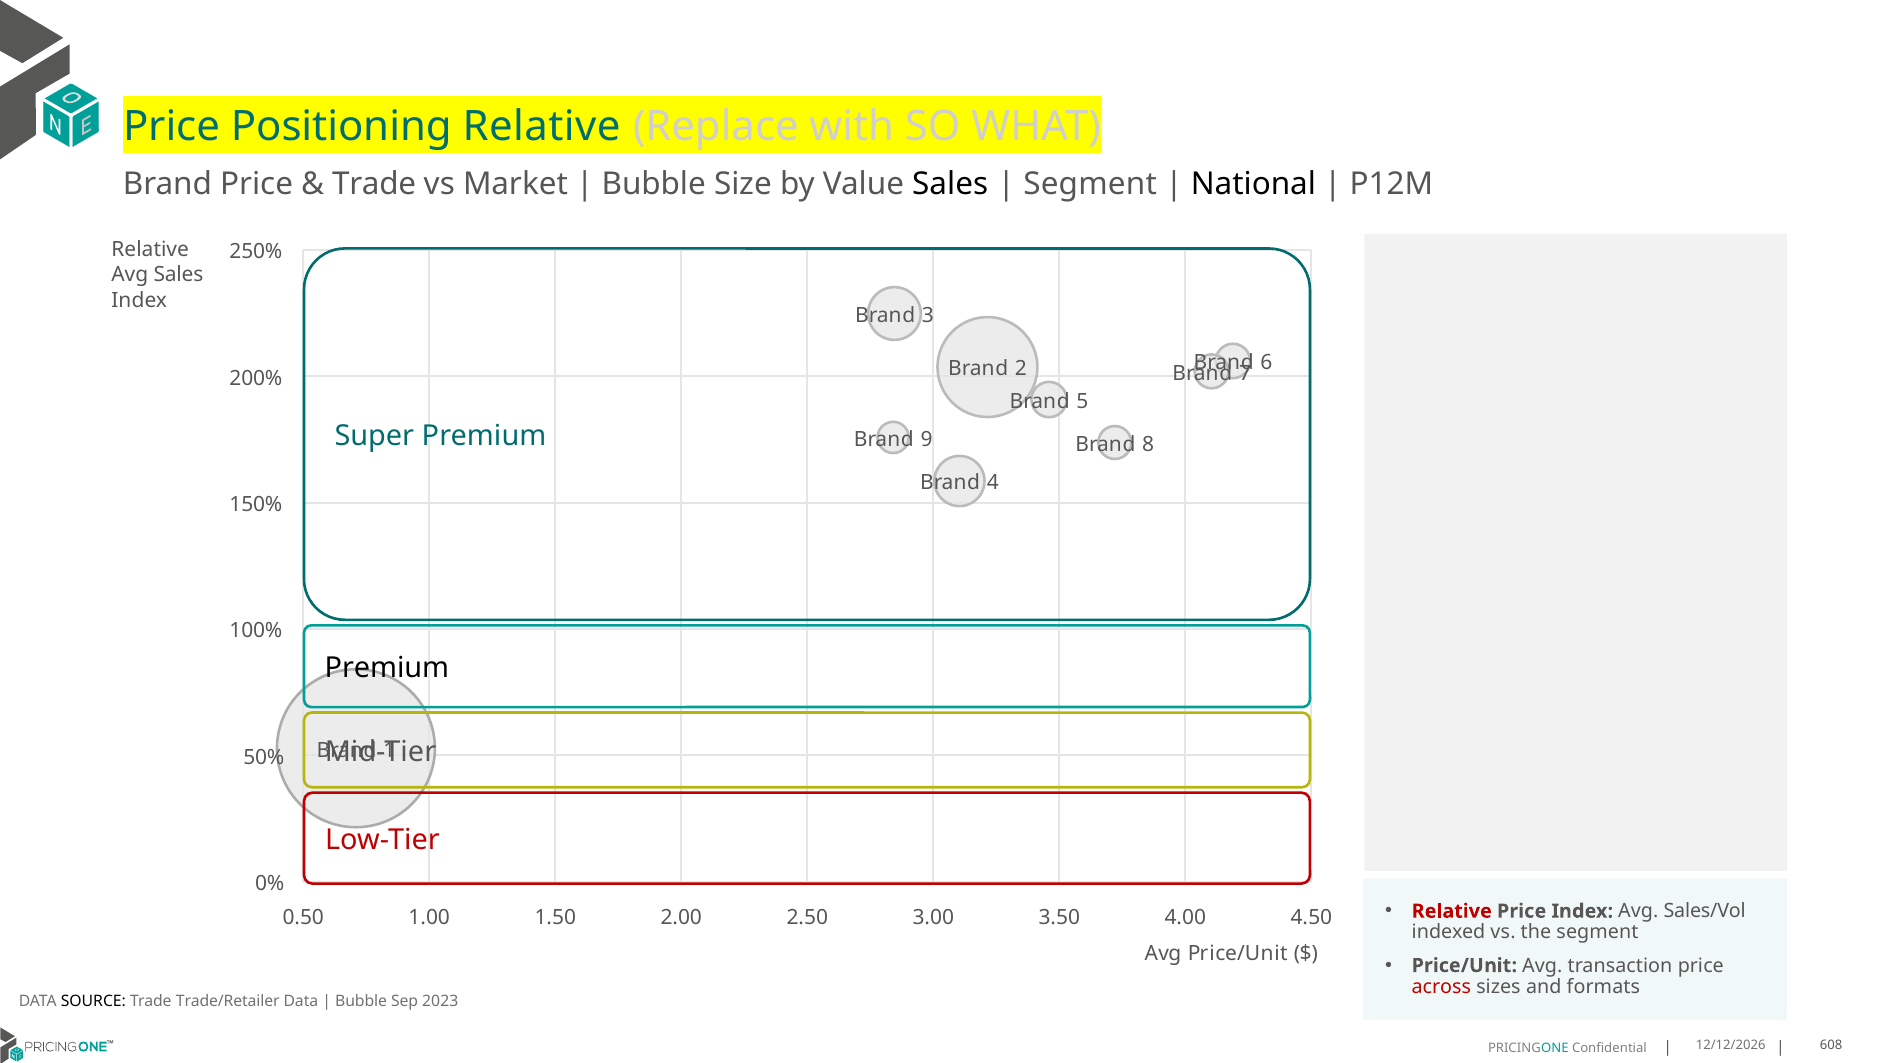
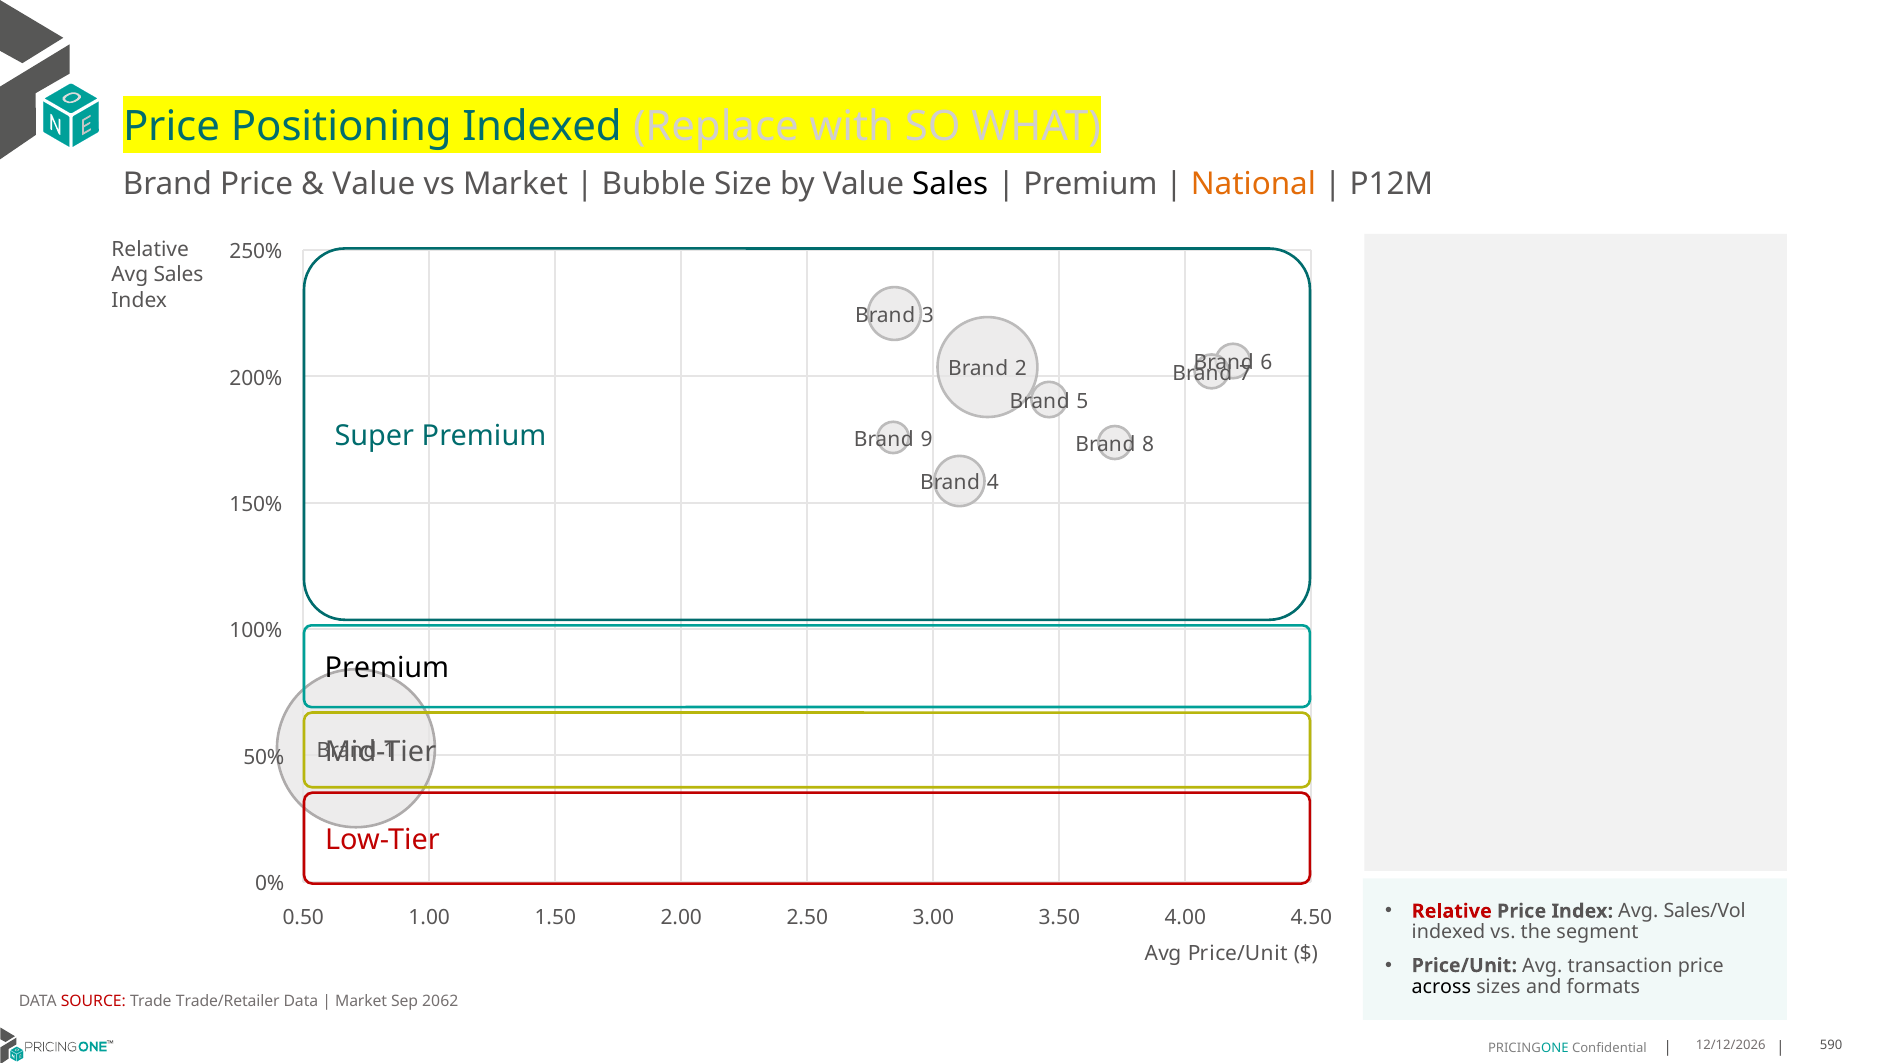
Positioning Relative: Relative -> Indexed
Trade at (374, 184): Trade -> Value
Segment at (1090, 184): Segment -> Premium
National colour: black -> orange
across colour: red -> black
SOURCE colour: black -> red
Bubble at (361, 1001): Bubble -> Market
2023: 2023 -> 2062
608: 608 -> 590
